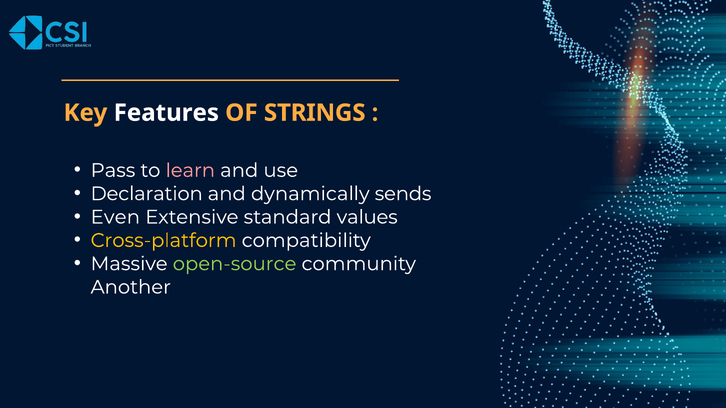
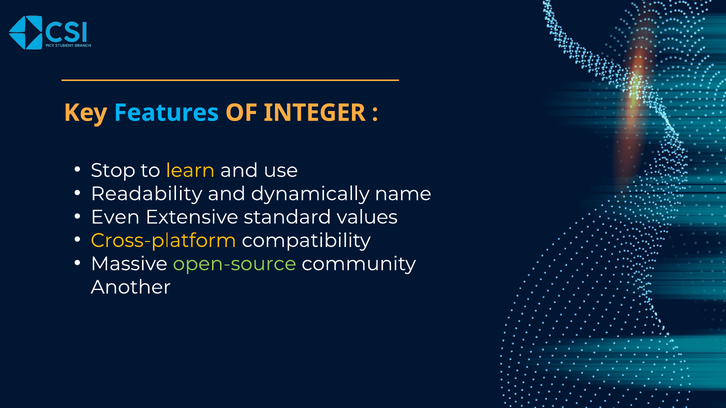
Features colour: white -> light blue
STRINGS: STRINGS -> INTEGER
Pass: Pass -> Stop
learn colour: pink -> yellow
Declaration: Declaration -> Readability
sends: sends -> name
